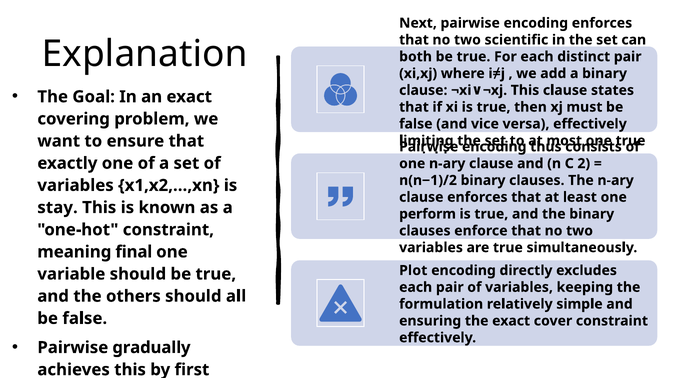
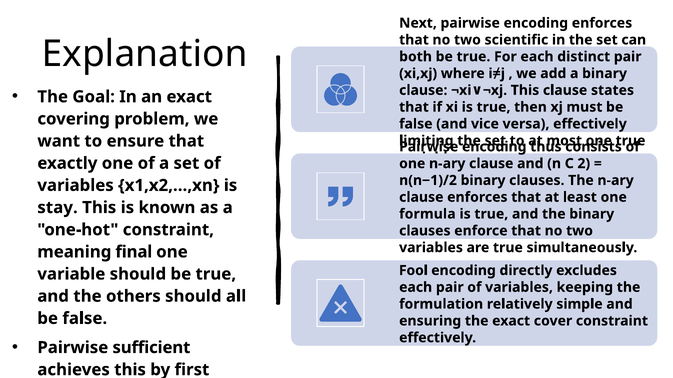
perform: perform -> formula
Plot: Plot -> Fool
gradually: gradually -> sufficient
